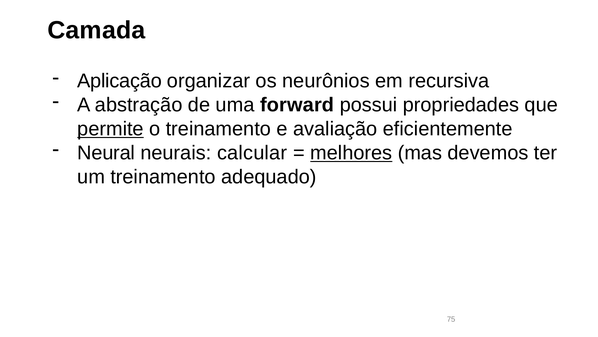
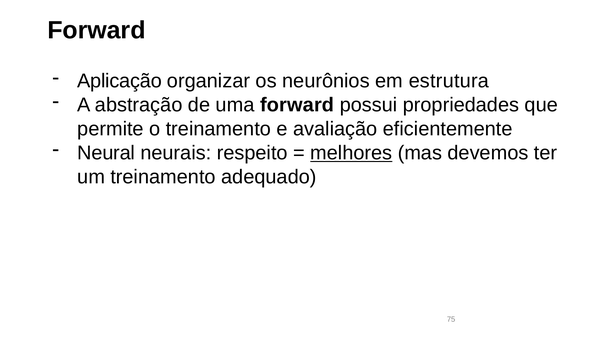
Camada at (96, 30): Camada -> Forward
recursiva: recursiva -> estrutura
permite underline: present -> none
calcular: calcular -> respeito
